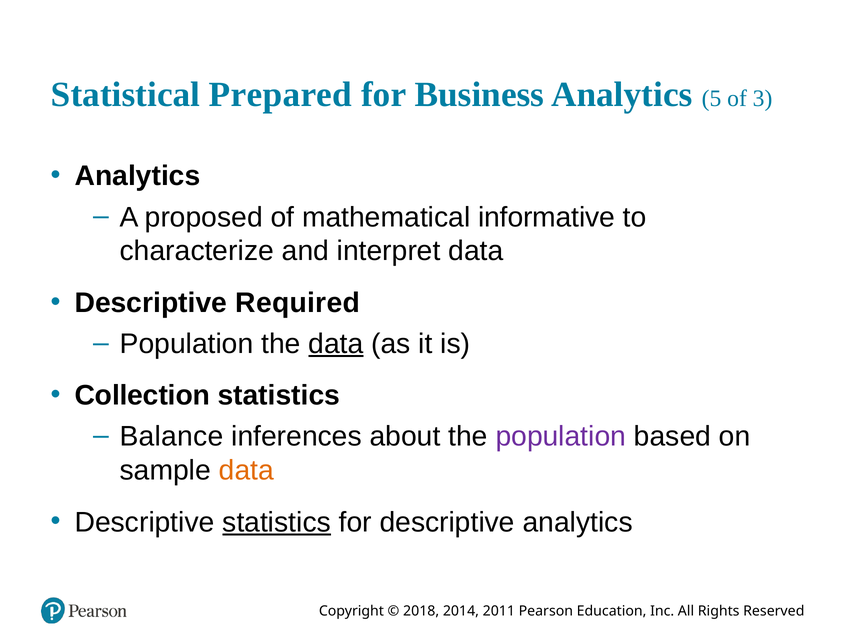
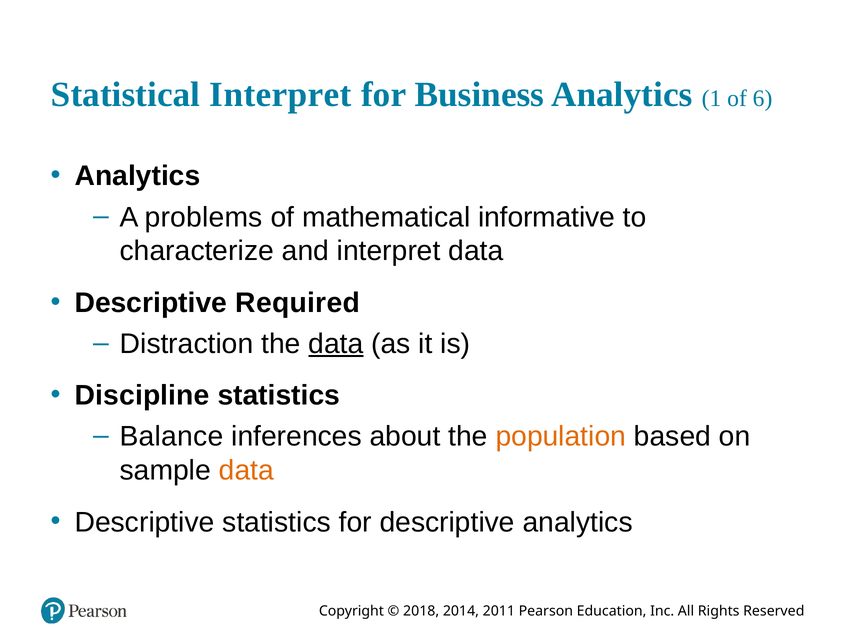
Statistical Prepared: Prepared -> Interpret
5: 5 -> 1
3: 3 -> 6
proposed: proposed -> problems
Population at (187, 344): Population -> Distraction
Collection: Collection -> Discipline
population at (561, 436) colour: purple -> orange
statistics at (277, 522) underline: present -> none
